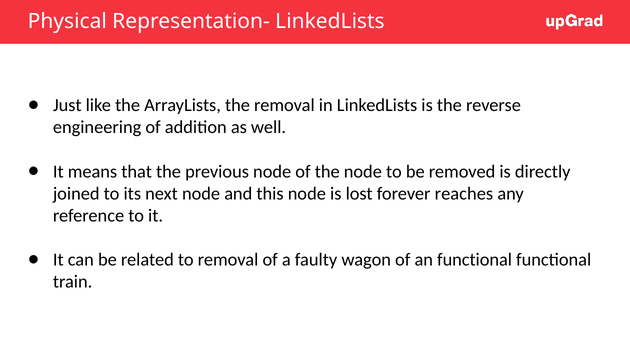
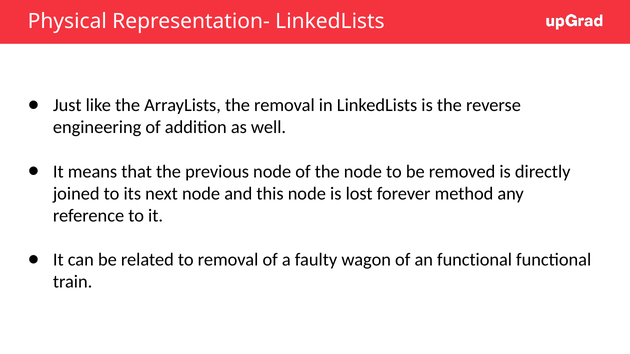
reaches: reaches -> method
